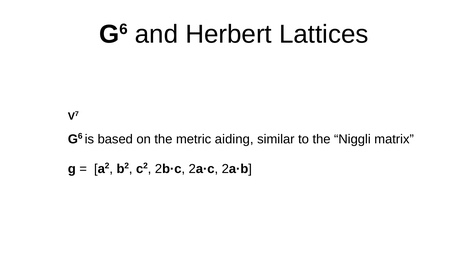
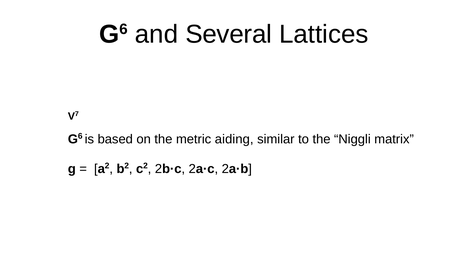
Herbert: Herbert -> Several
